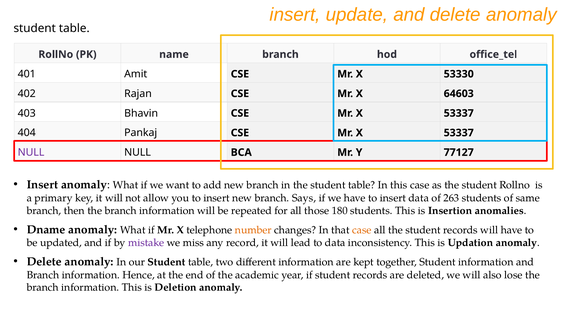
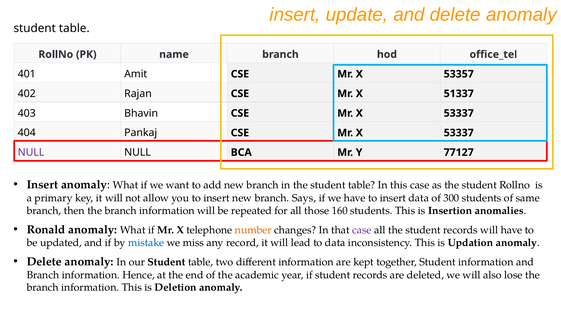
53330: 53330 -> 53357
64603: 64603 -> 51337
263: 263 -> 300
180: 180 -> 160
Dname: Dname -> Ronald
case at (362, 230) colour: orange -> purple
mistake colour: purple -> blue
